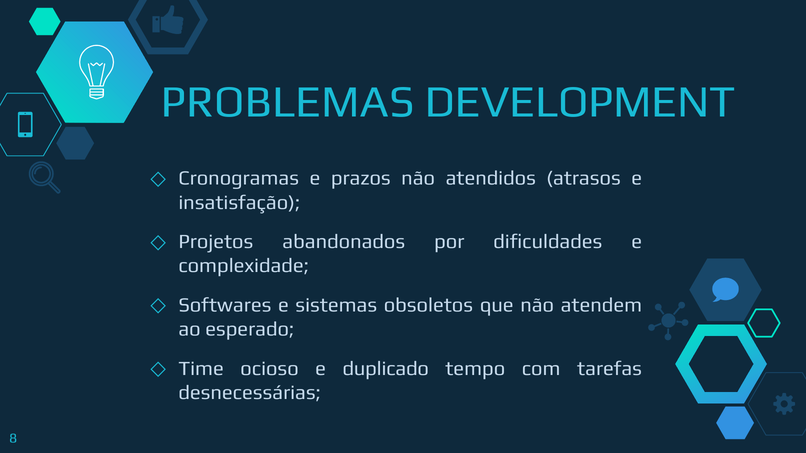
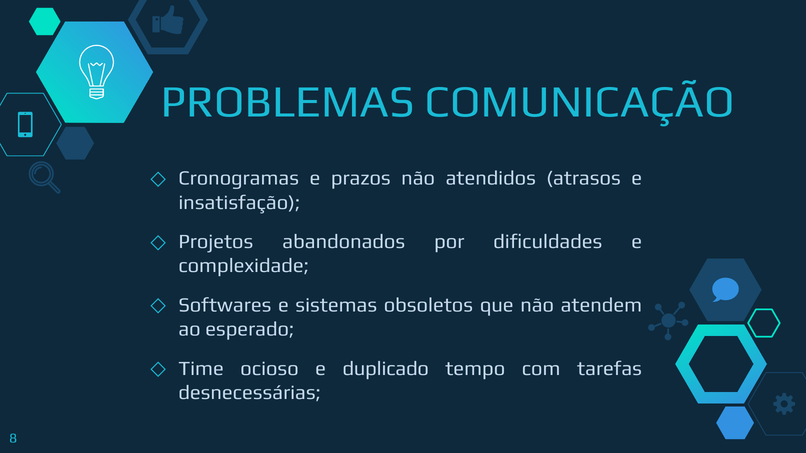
DEVELOPMENT: DEVELOPMENT -> COMUNICAÇÃO
